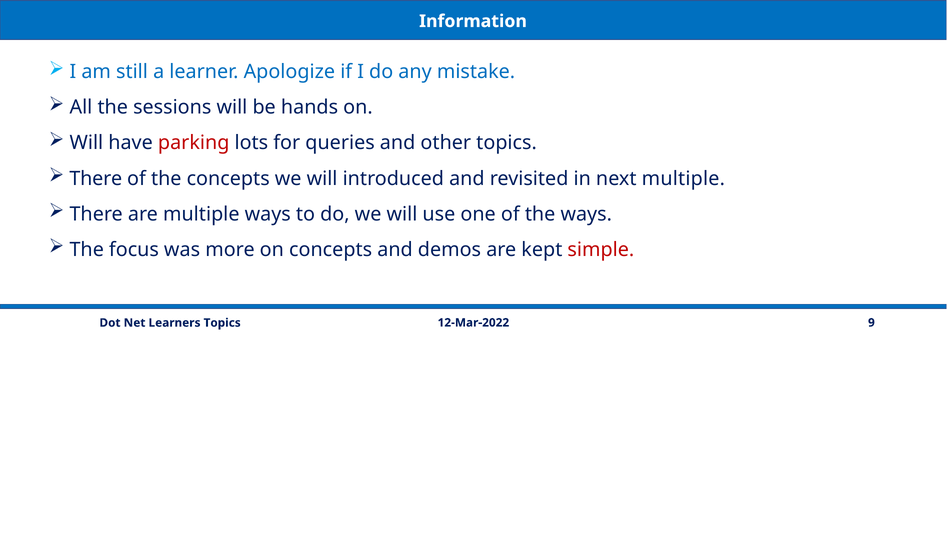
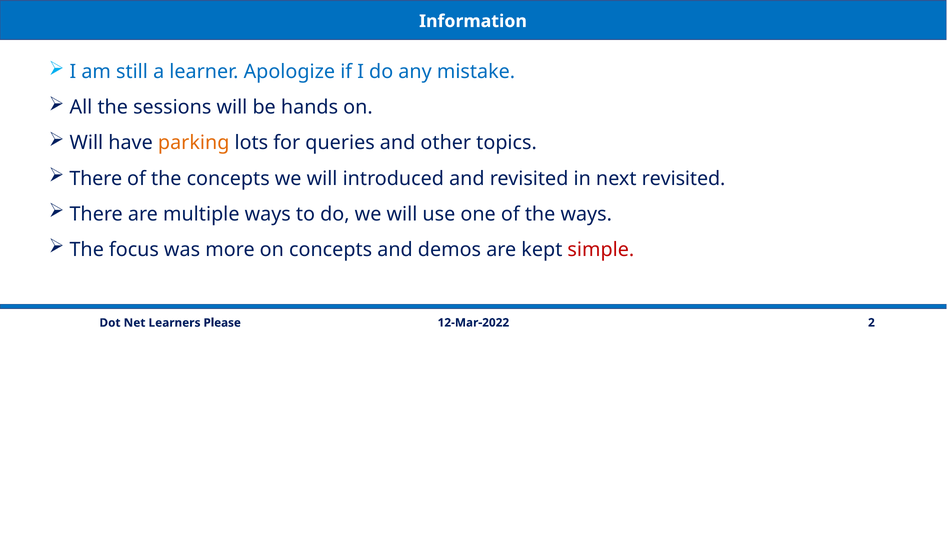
parking colour: red -> orange
next multiple: multiple -> revisited
9: 9 -> 2
Learners Topics: Topics -> Please
